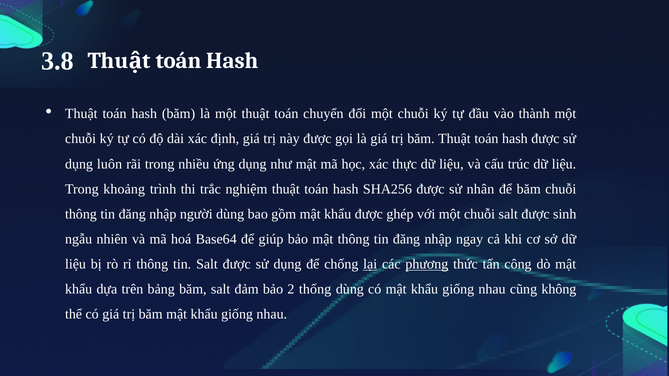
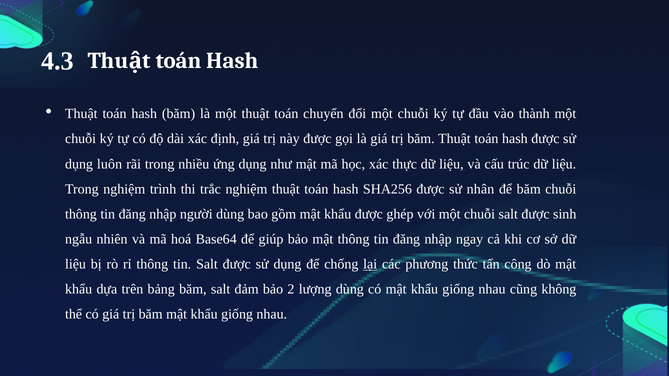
3.8: 3.8 -> 4.3
Trong khoảng: khoảng -> nghiệm
phương underline: present -> none
thống: thống -> lượng
